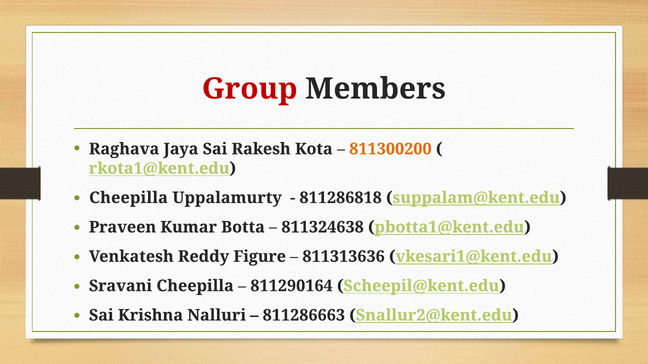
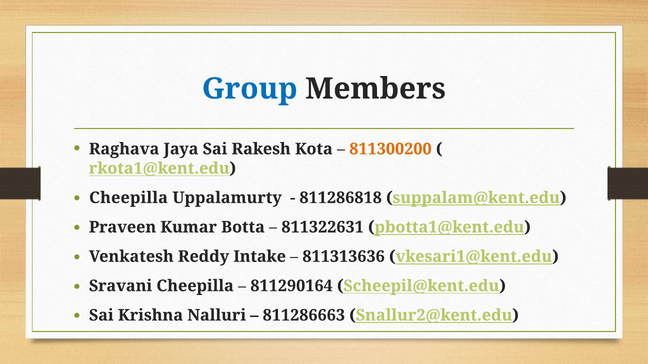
Group colour: red -> blue
811324638: 811324638 -> 811322631
Figure: Figure -> Intake
